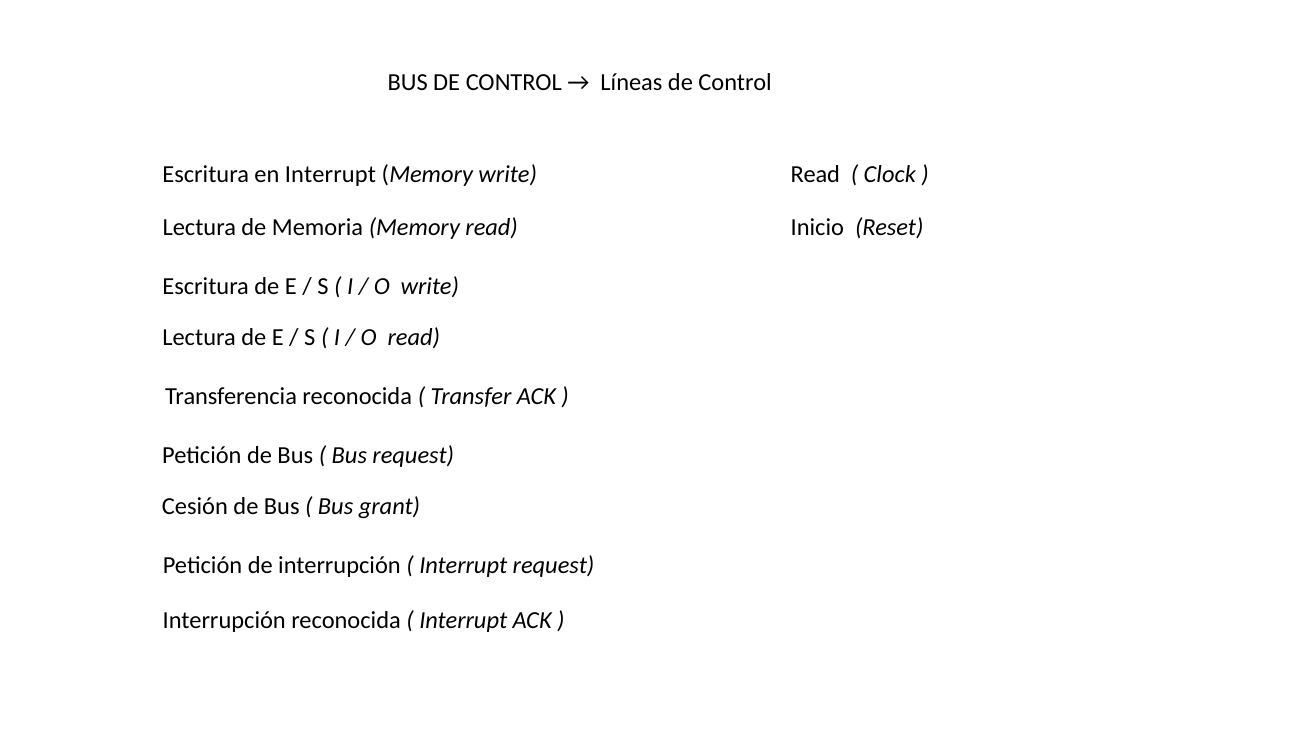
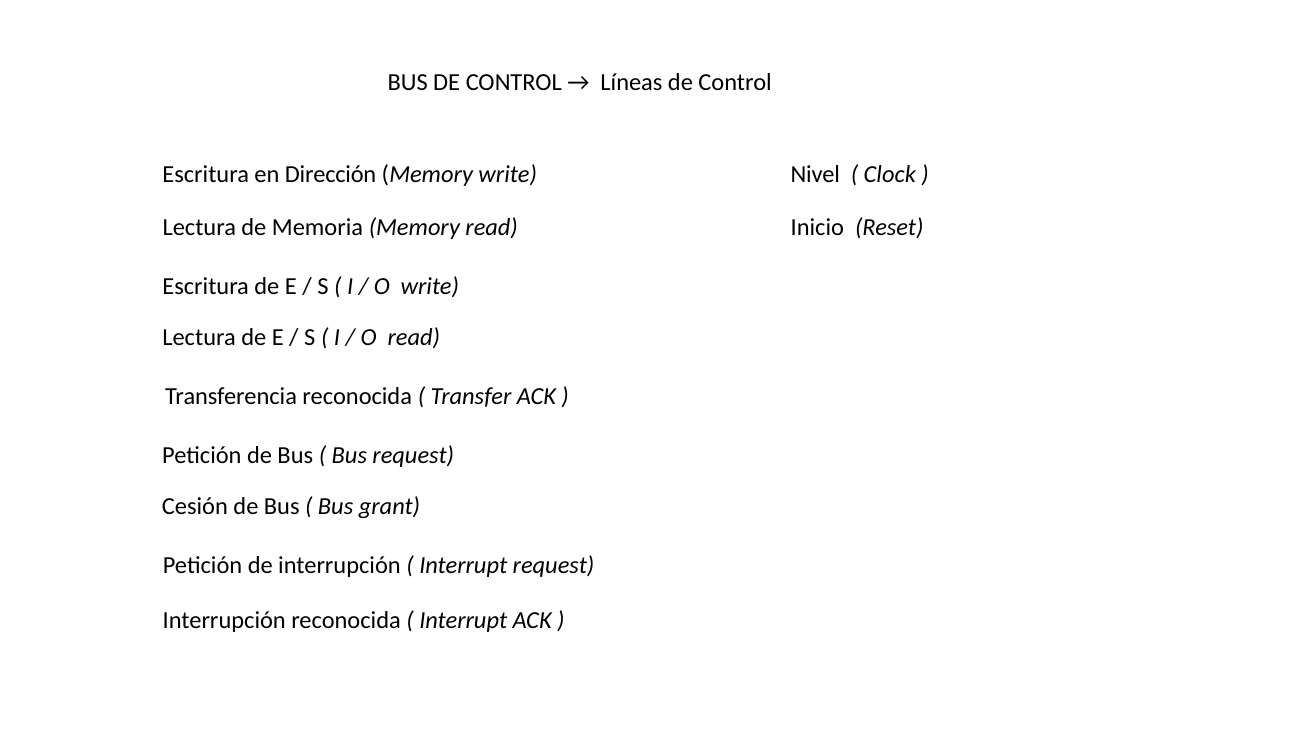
en Interrupt: Interrupt -> Dirección
Read at (815, 174): Read -> Nivel
